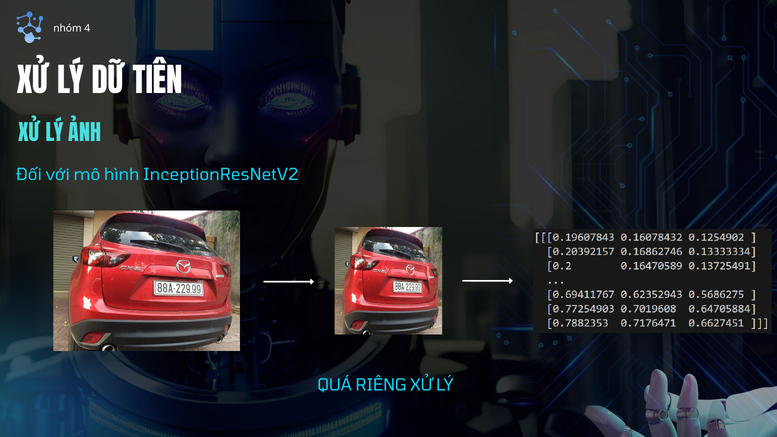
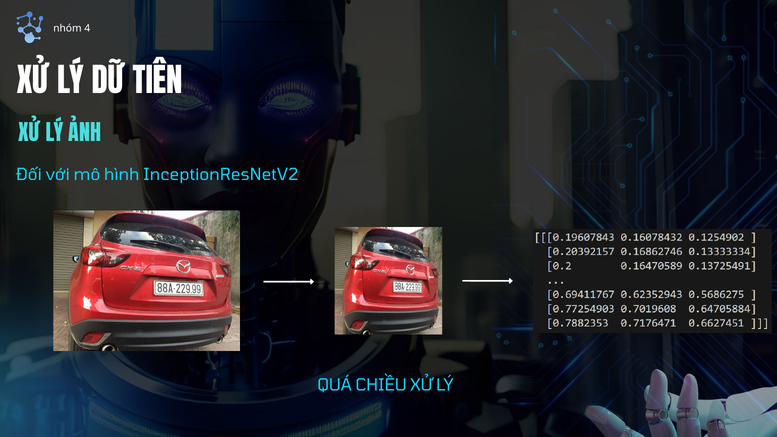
RIÊNG: RIÊNG -> CHIỀU
